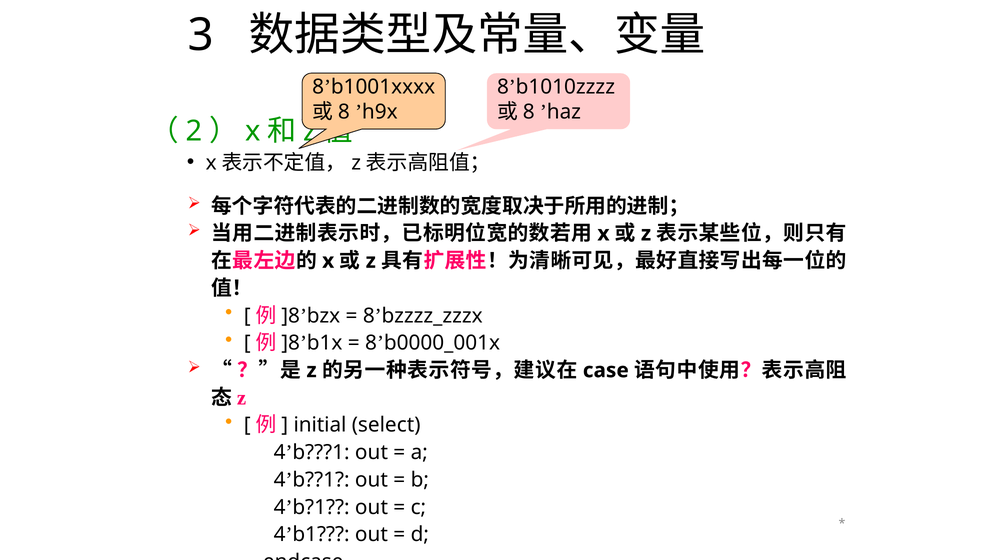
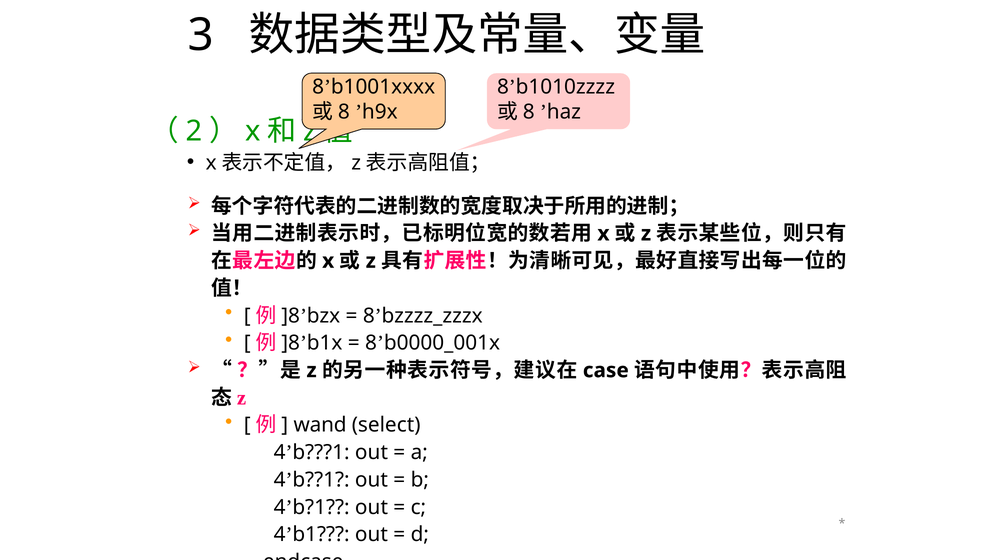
initial: initial -> wand
